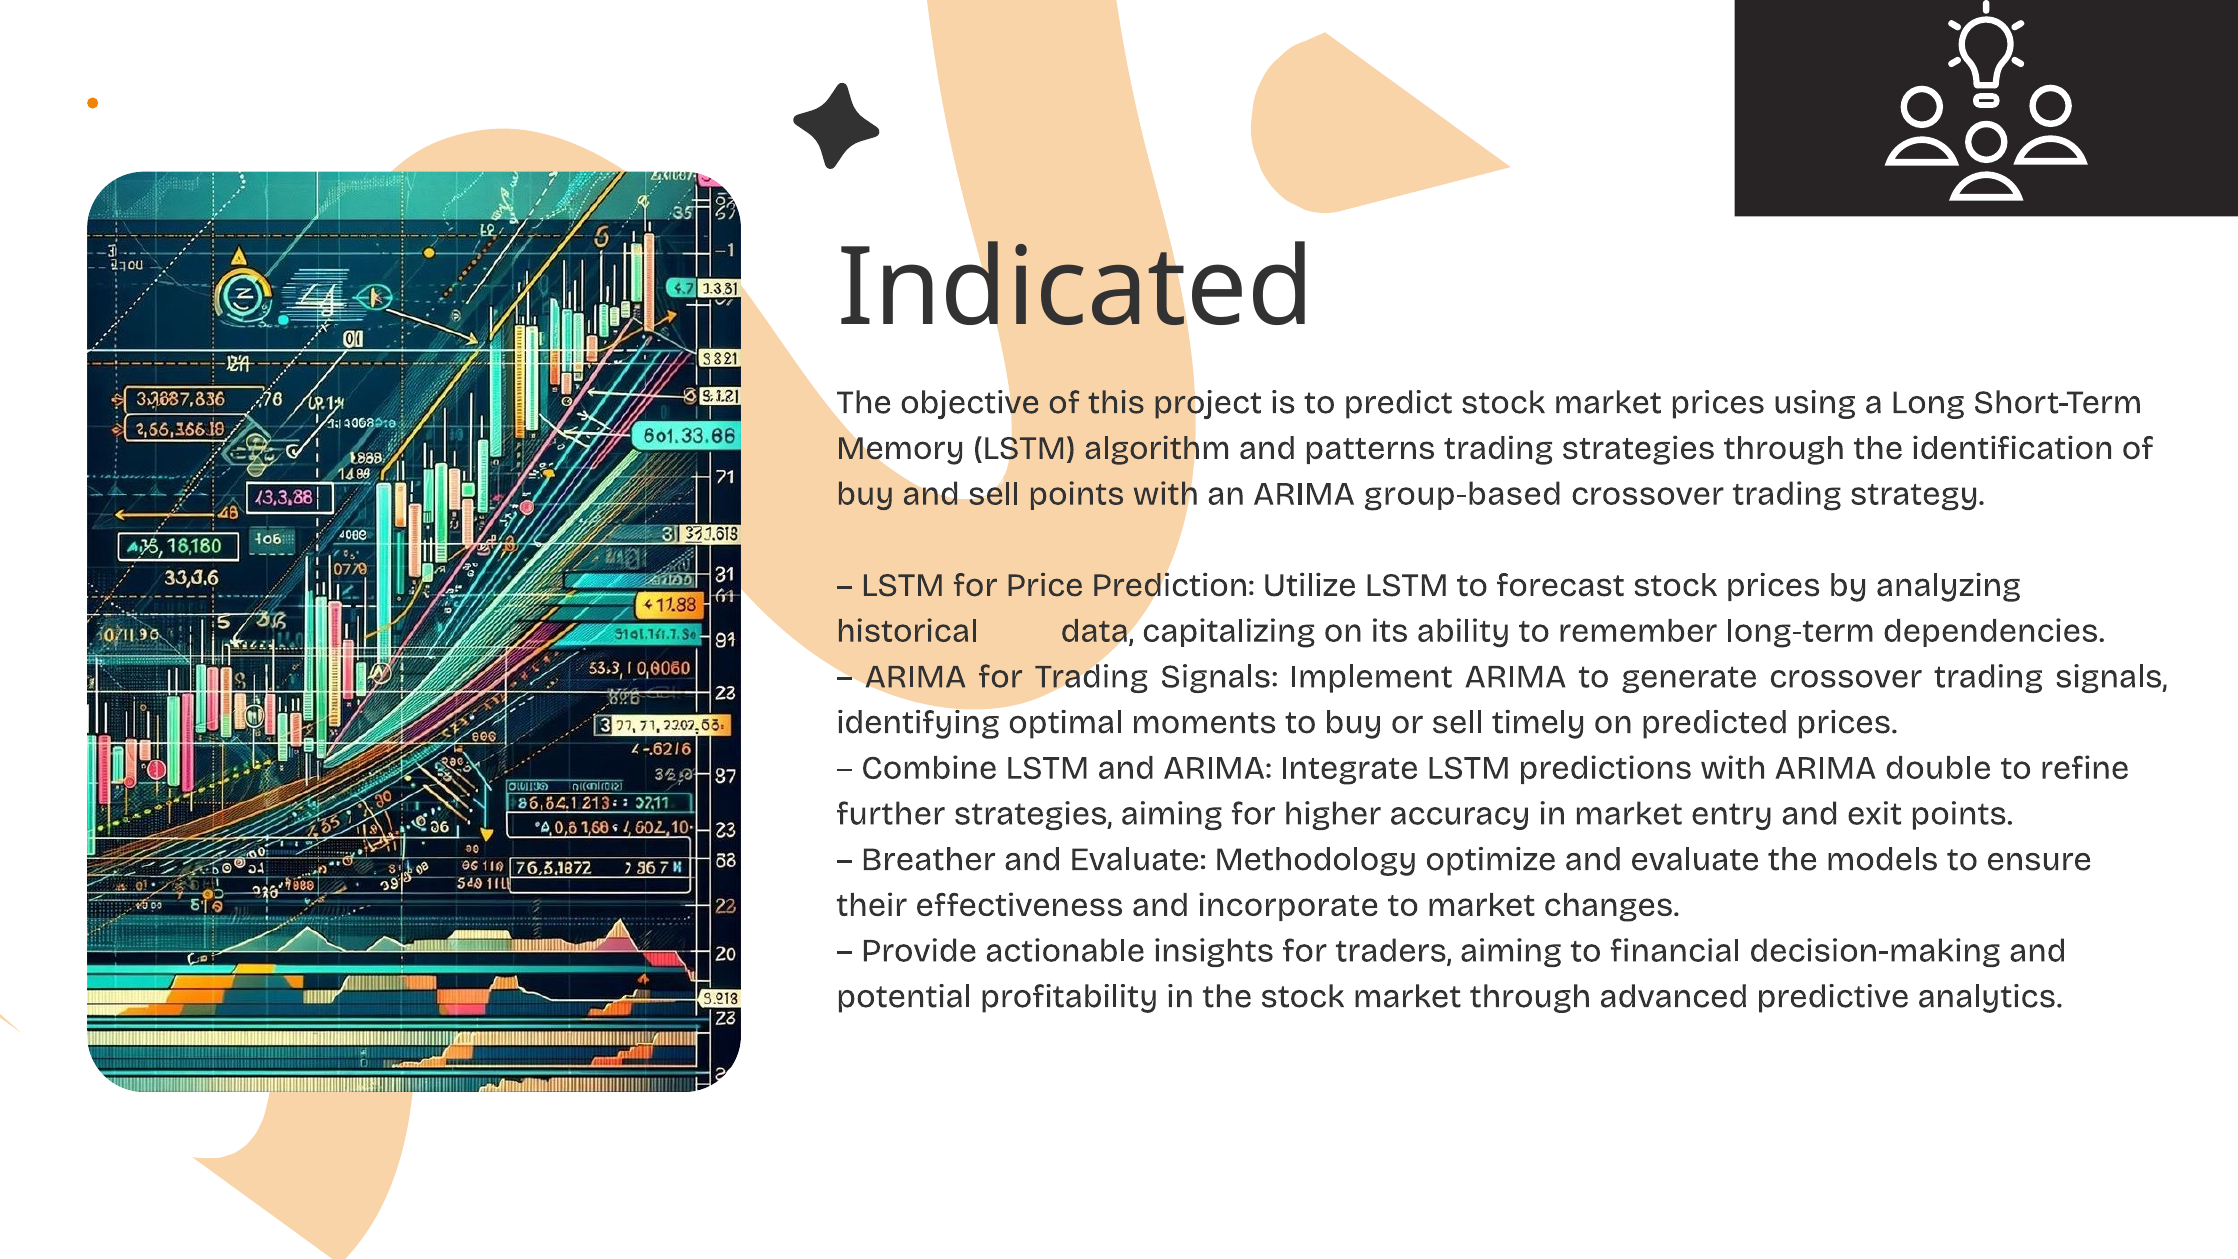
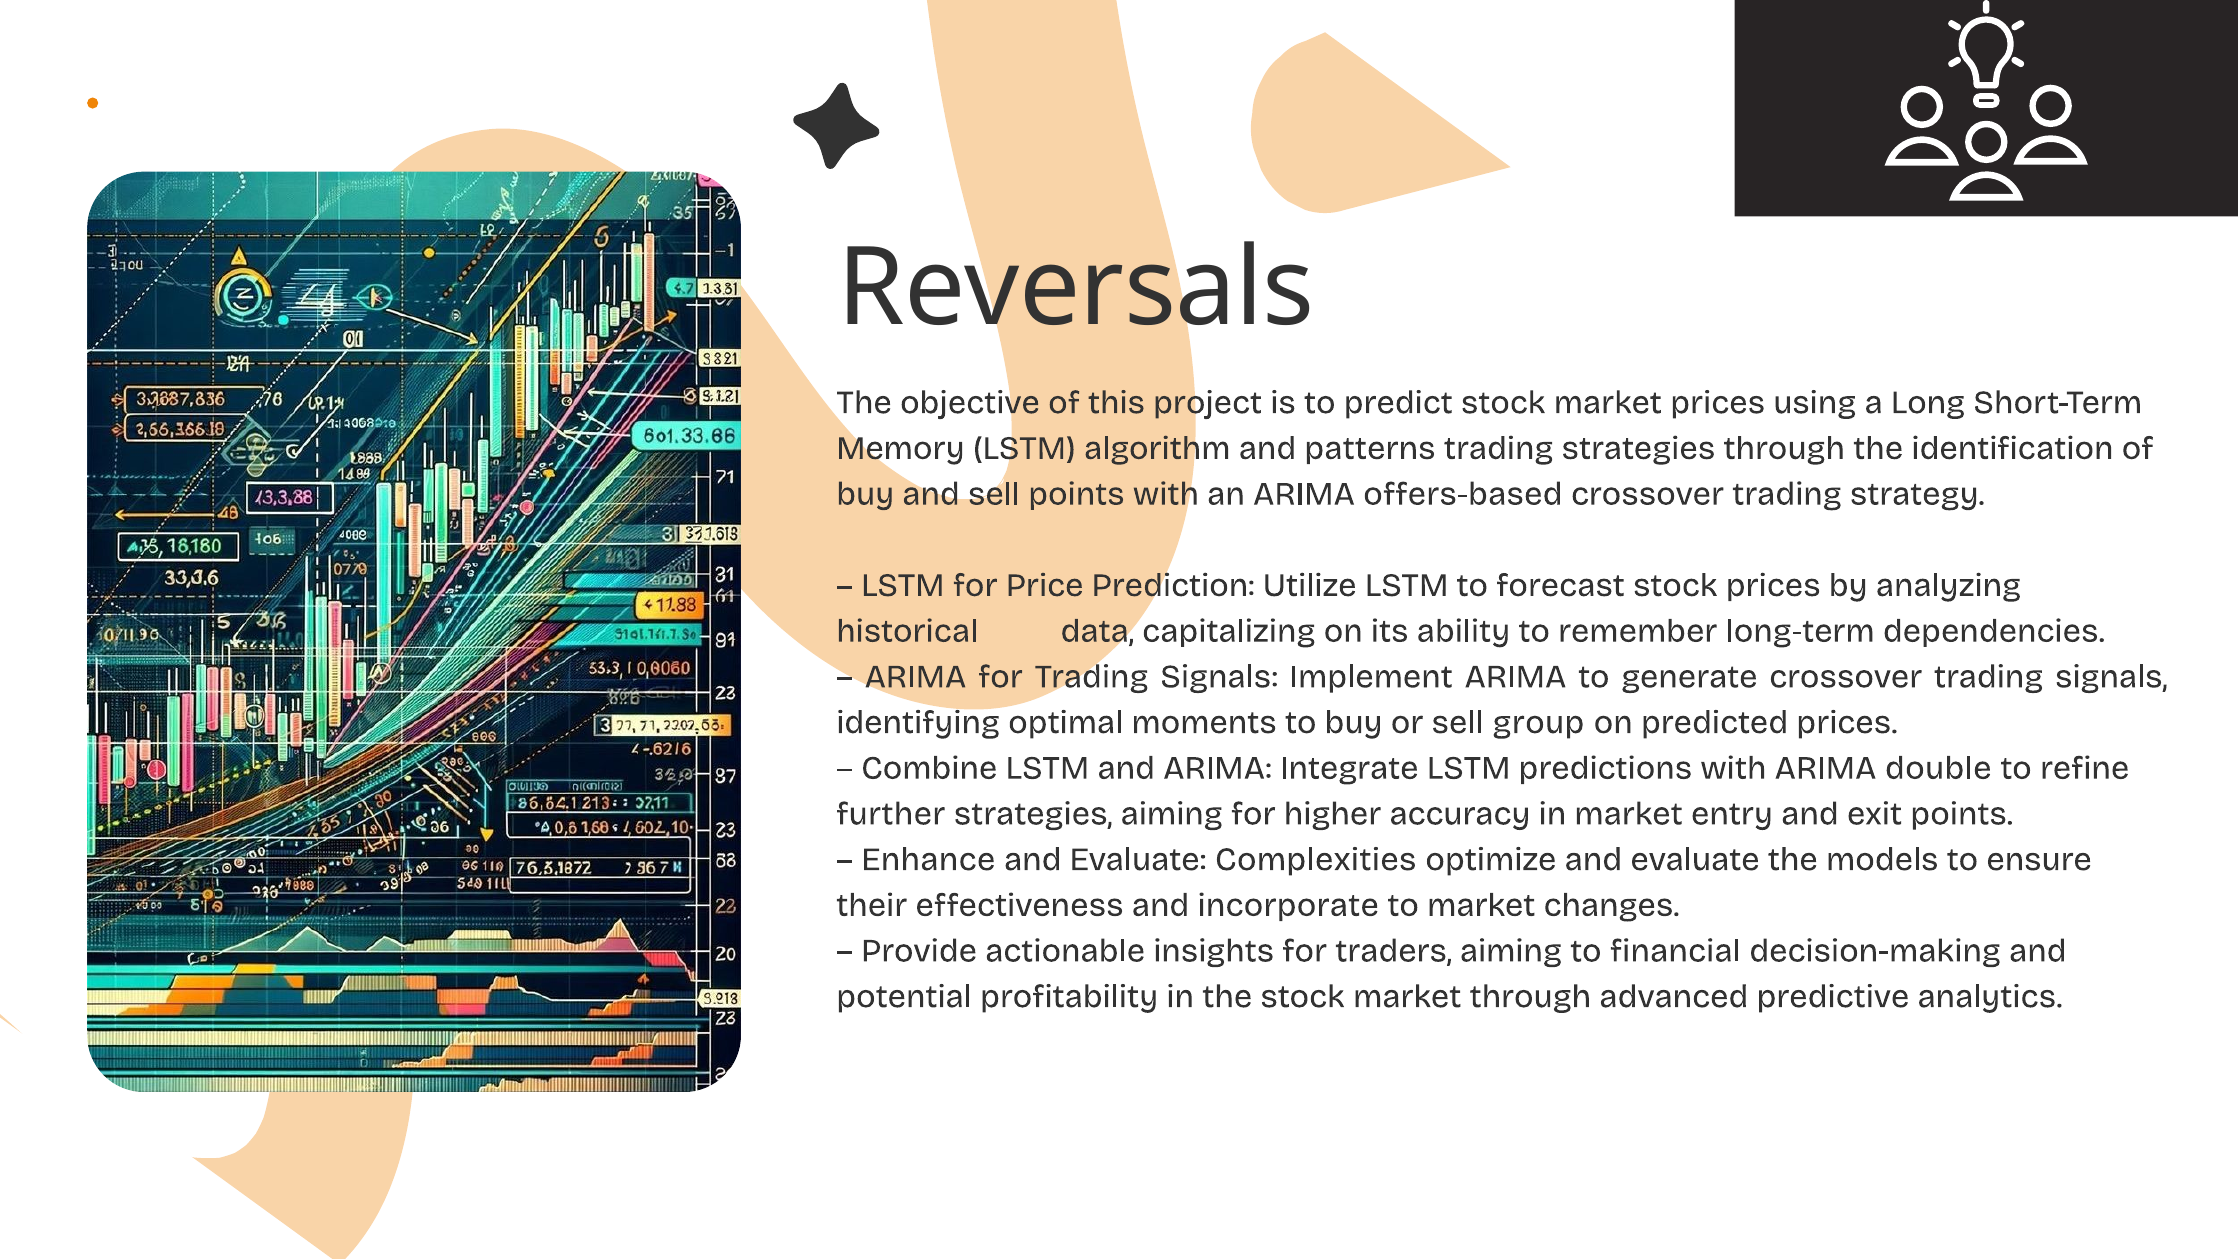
Indicated: Indicated -> Reversals
group-based: group-based -> offers-based
timely: timely -> group
Breather: Breather -> Enhance
Methodology: Methodology -> Complexities
